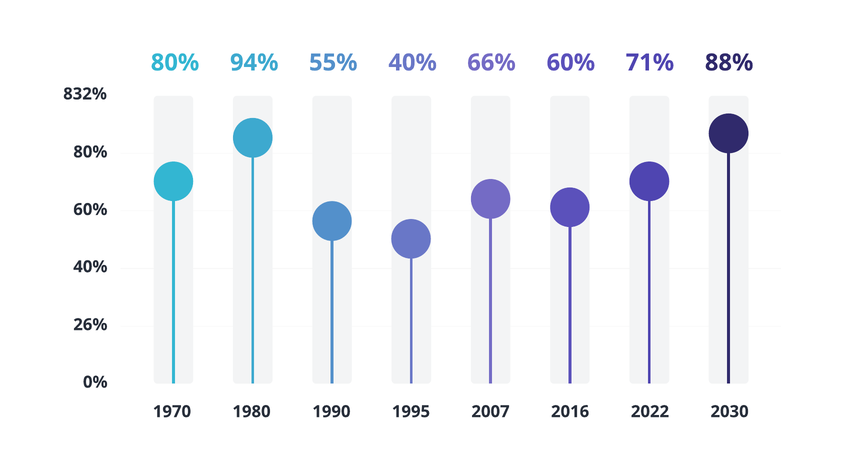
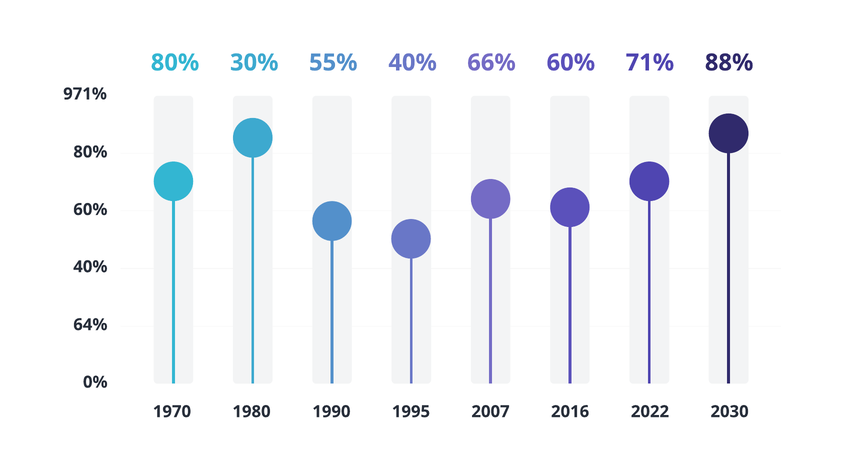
94%: 94% -> 30%
832%: 832% -> 971%
26%: 26% -> 64%
